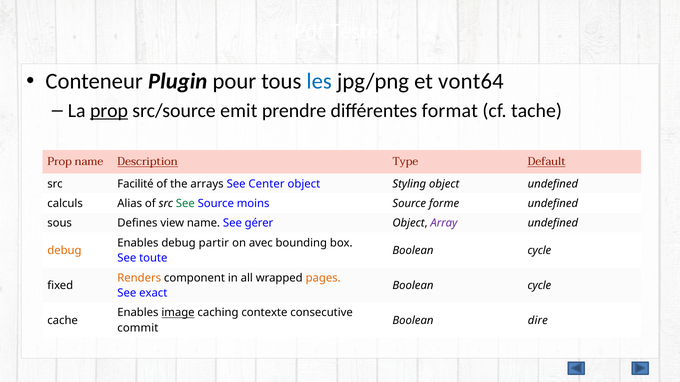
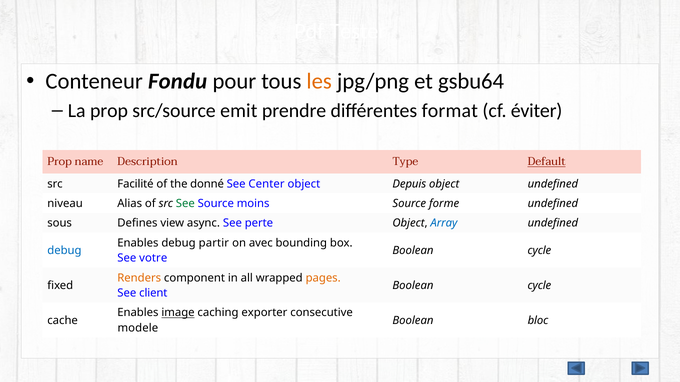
Plugin: Plugin -> Fondu
les colour: blue -> orange
vont64: vont64 -> gsbu64
prop at (109, 111) underline: present -> none
tache: tache -> éviter
Description underline: present -> none
arrays: arrays -> donné
Styling: Styling -> Depuis
calculs: calculs -> niveau
view name: name -> async
gérer: gérer -> perte
Array colour: purple -> blue
debug at (64, 251) colour: orange -> blue
toute: toute -> votre
exact: exact -> client
contexte: contexte -> exporter
dire: dire -> bloc
commit: commit -> modele
